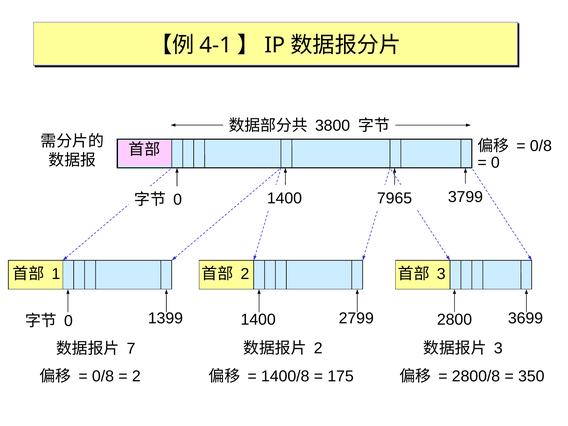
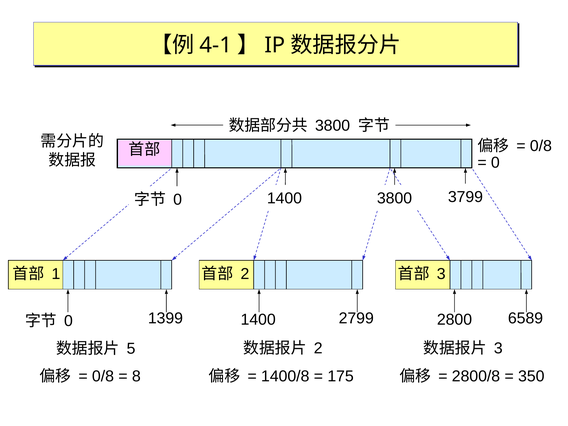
1400 7965: 7965 -> 3800
3699: 3699 -> 6589
7: 7 -> 5
2 at (136, 376): 2 -> 8
